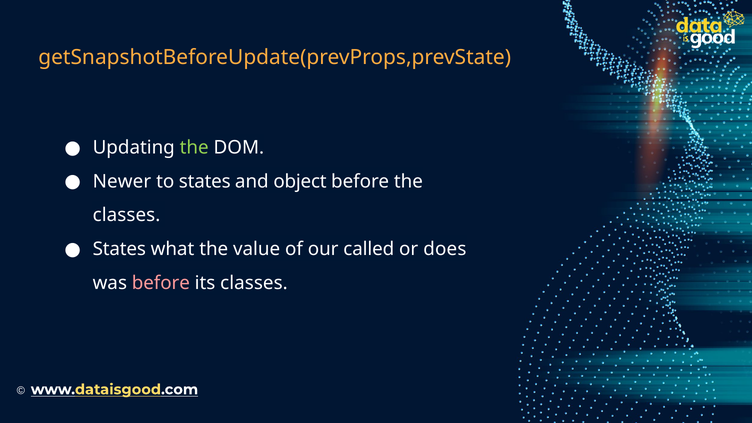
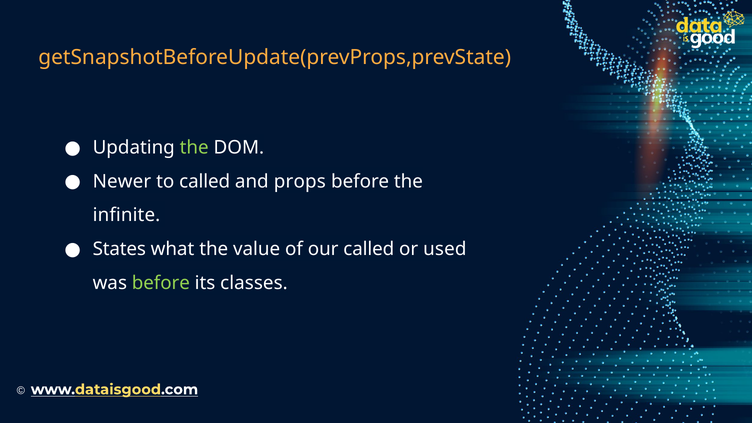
to states: states -> called
object: object -> props
classes at (126, 215): classes -> infinite
does: does -> used
before at (161, 283) colour: pink -> light green
